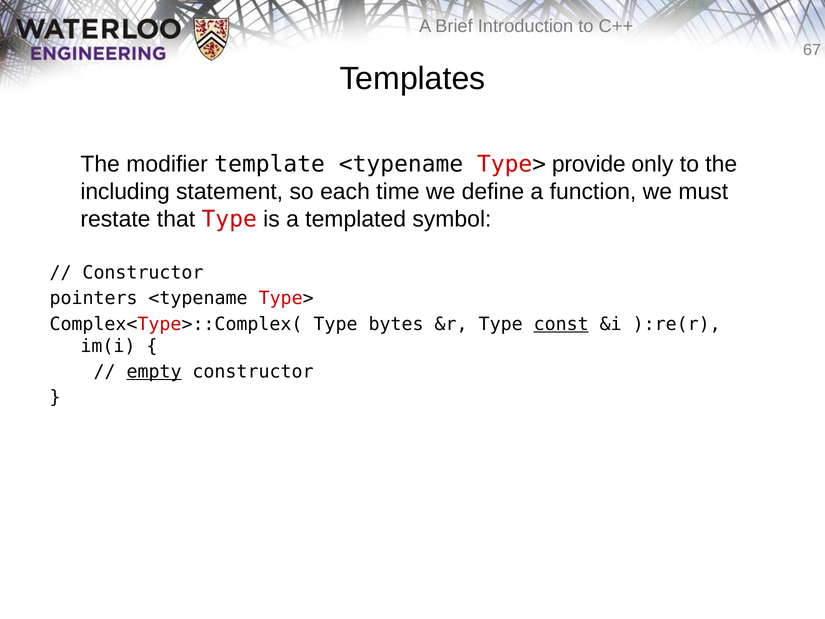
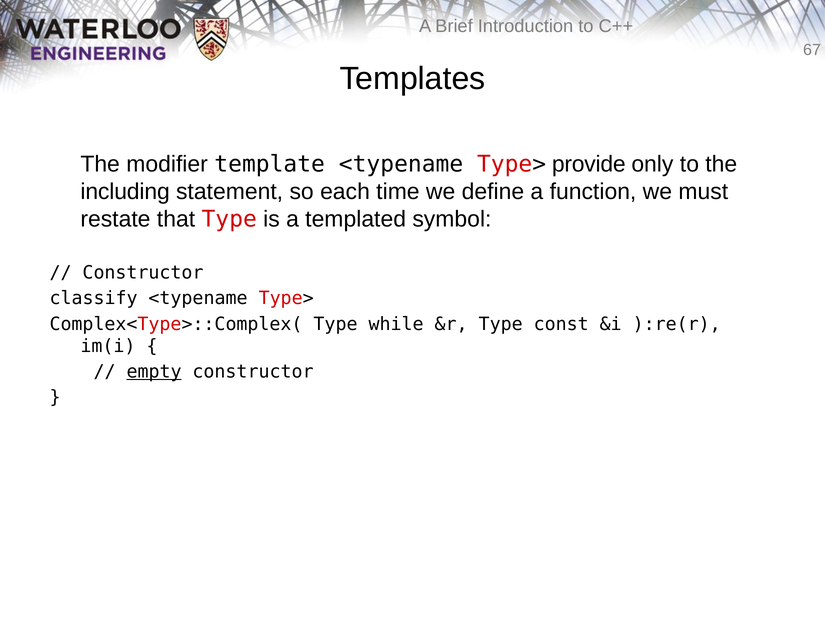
pointers: pointers -> classify
bytes: bytes -> while
const underline: present -> none
